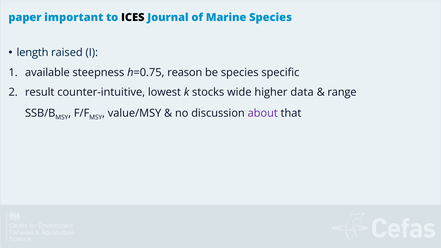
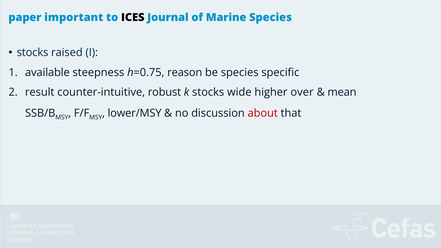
length at (33, 53): length -> stocks
lowest: lowest -> robust
data: data -> over
range: range -> mean
value/MSY: value/MSY -> lower/MSY
about colour: purple -> red
